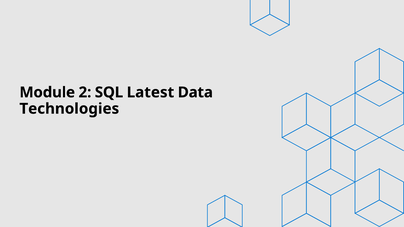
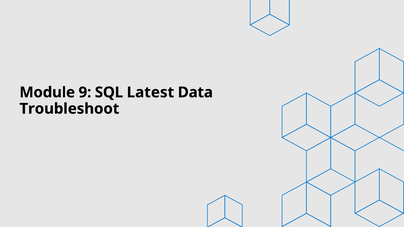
2: 2 -> 9
Technologies: Technologies -> Troubleshoot
